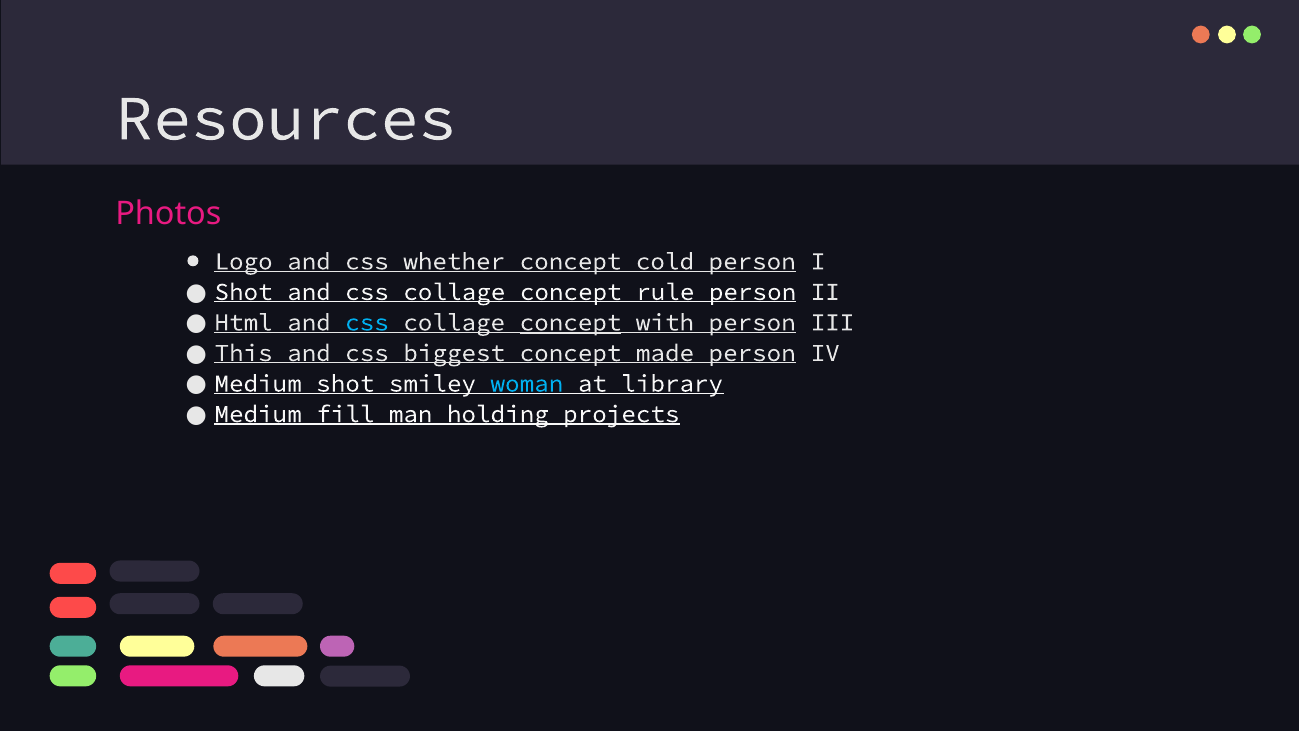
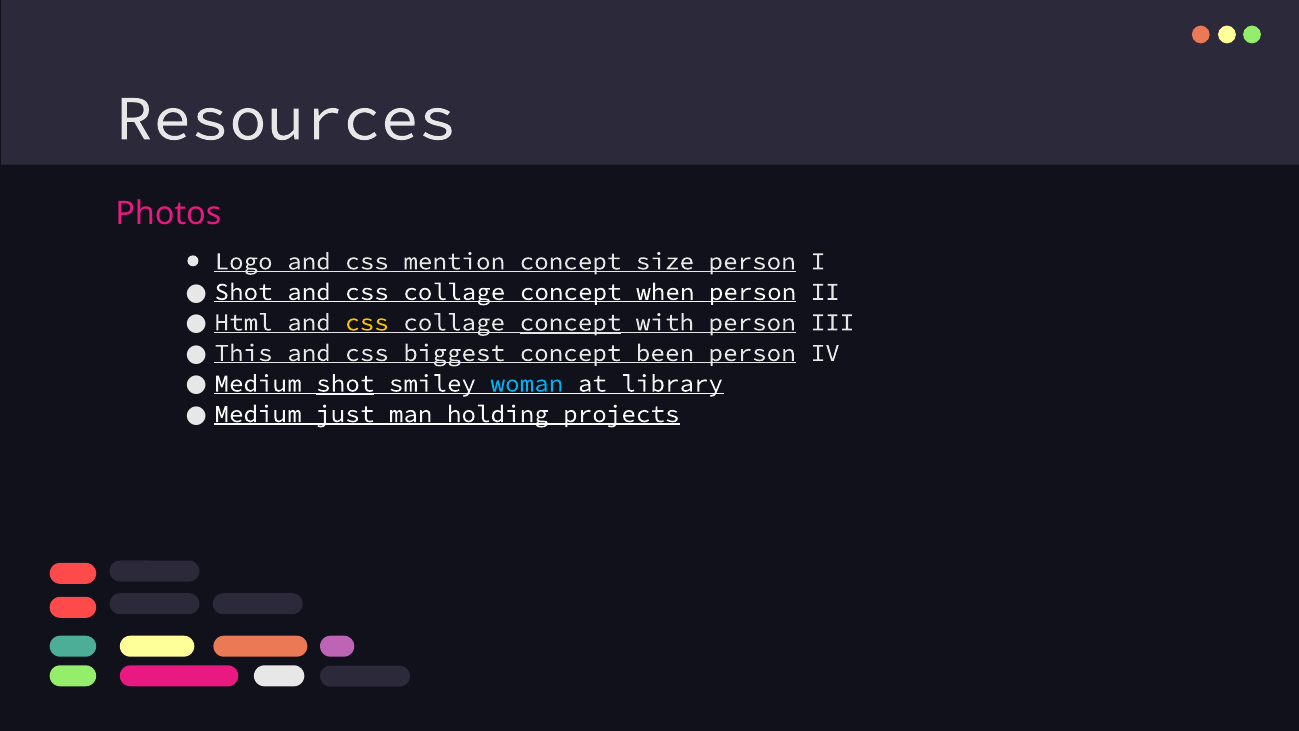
whether: whether -> mention
cold: cold -> size
rule: rule -> when
css at (367, 322) colour: light blue -> yellow
made: made -> been
shot at (345, 383) underline: none -> present
fill: fill -> just
